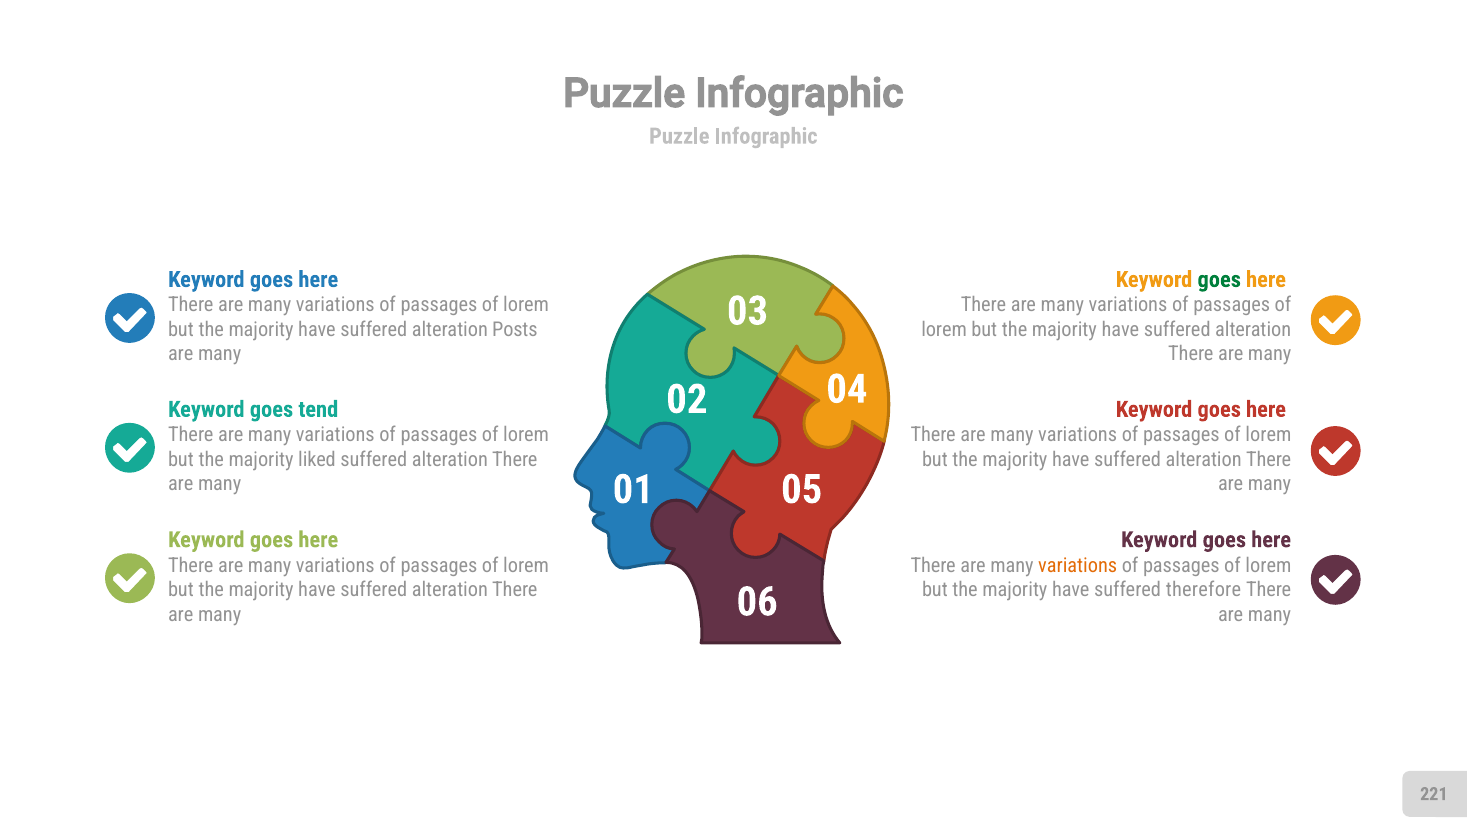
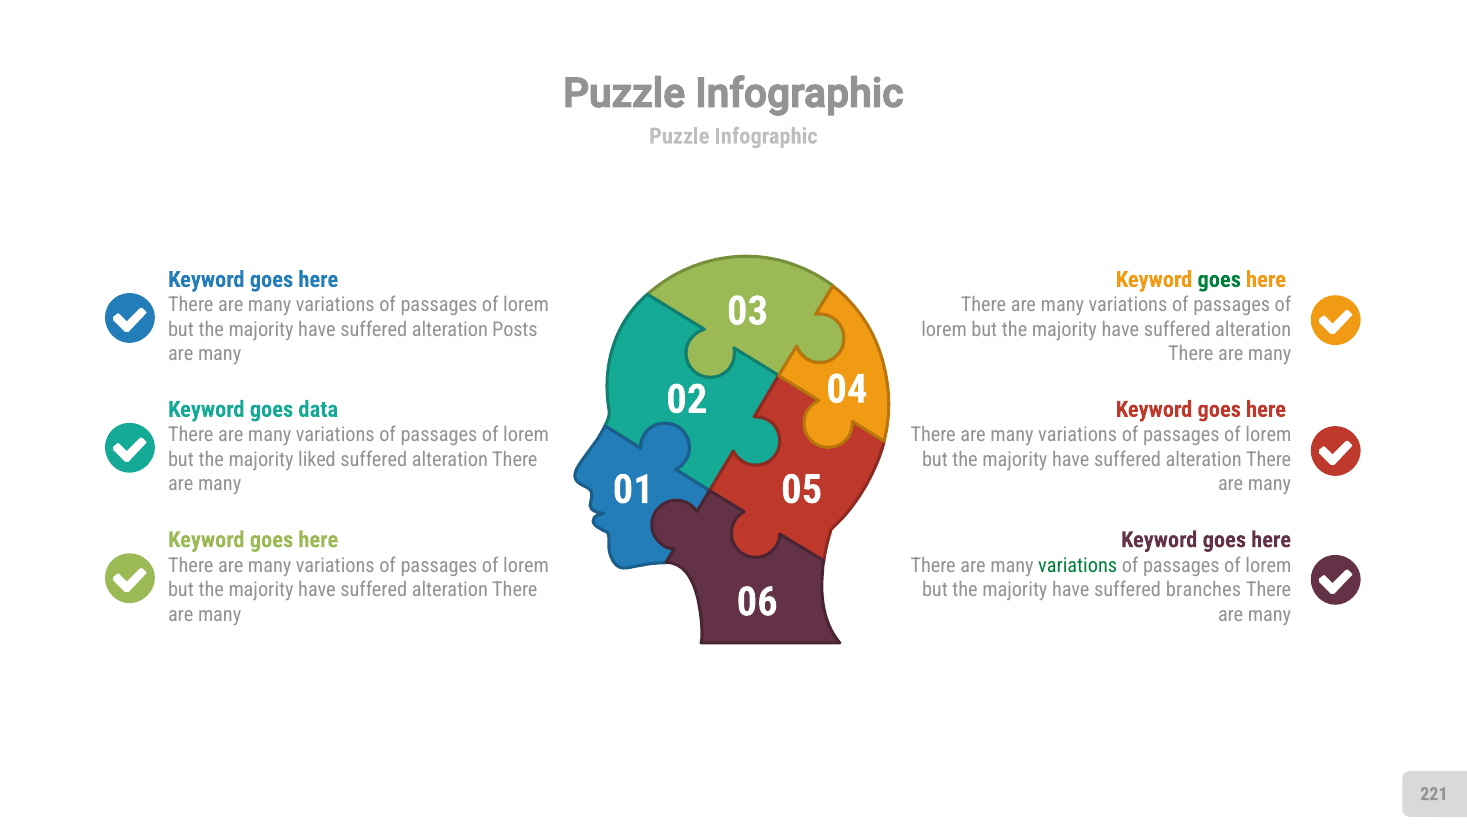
tend: tend -> data
variations at (1078, 566) colour: orange -> green
therefore: therefore -> branches
